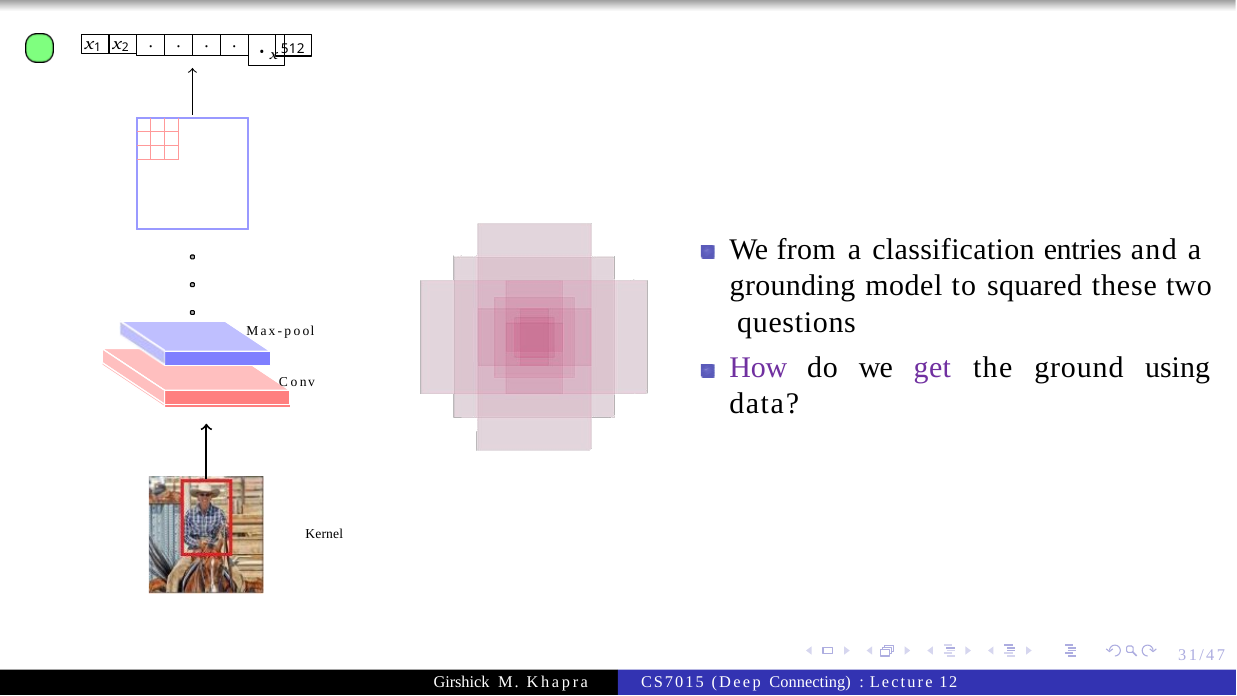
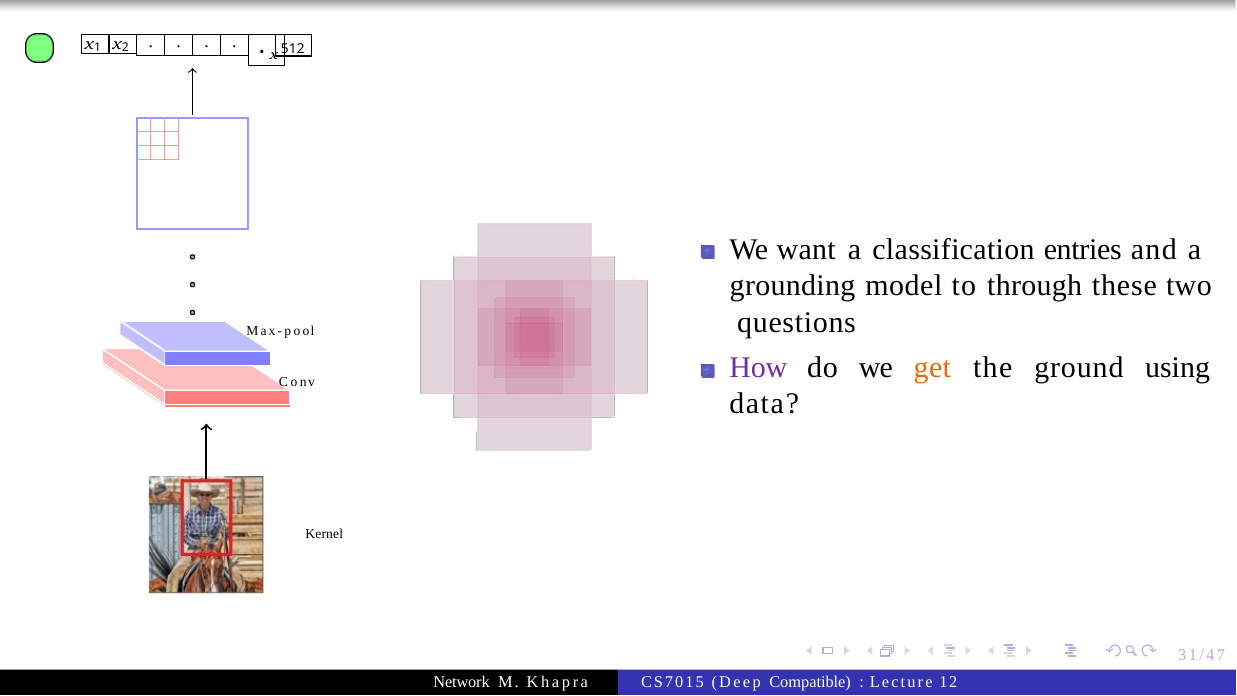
from: from -> want
squared: squared -> through
get colour: purple -> orange
Girshick: Girshick -> Network
Connecting: Connecting -> Compatible
